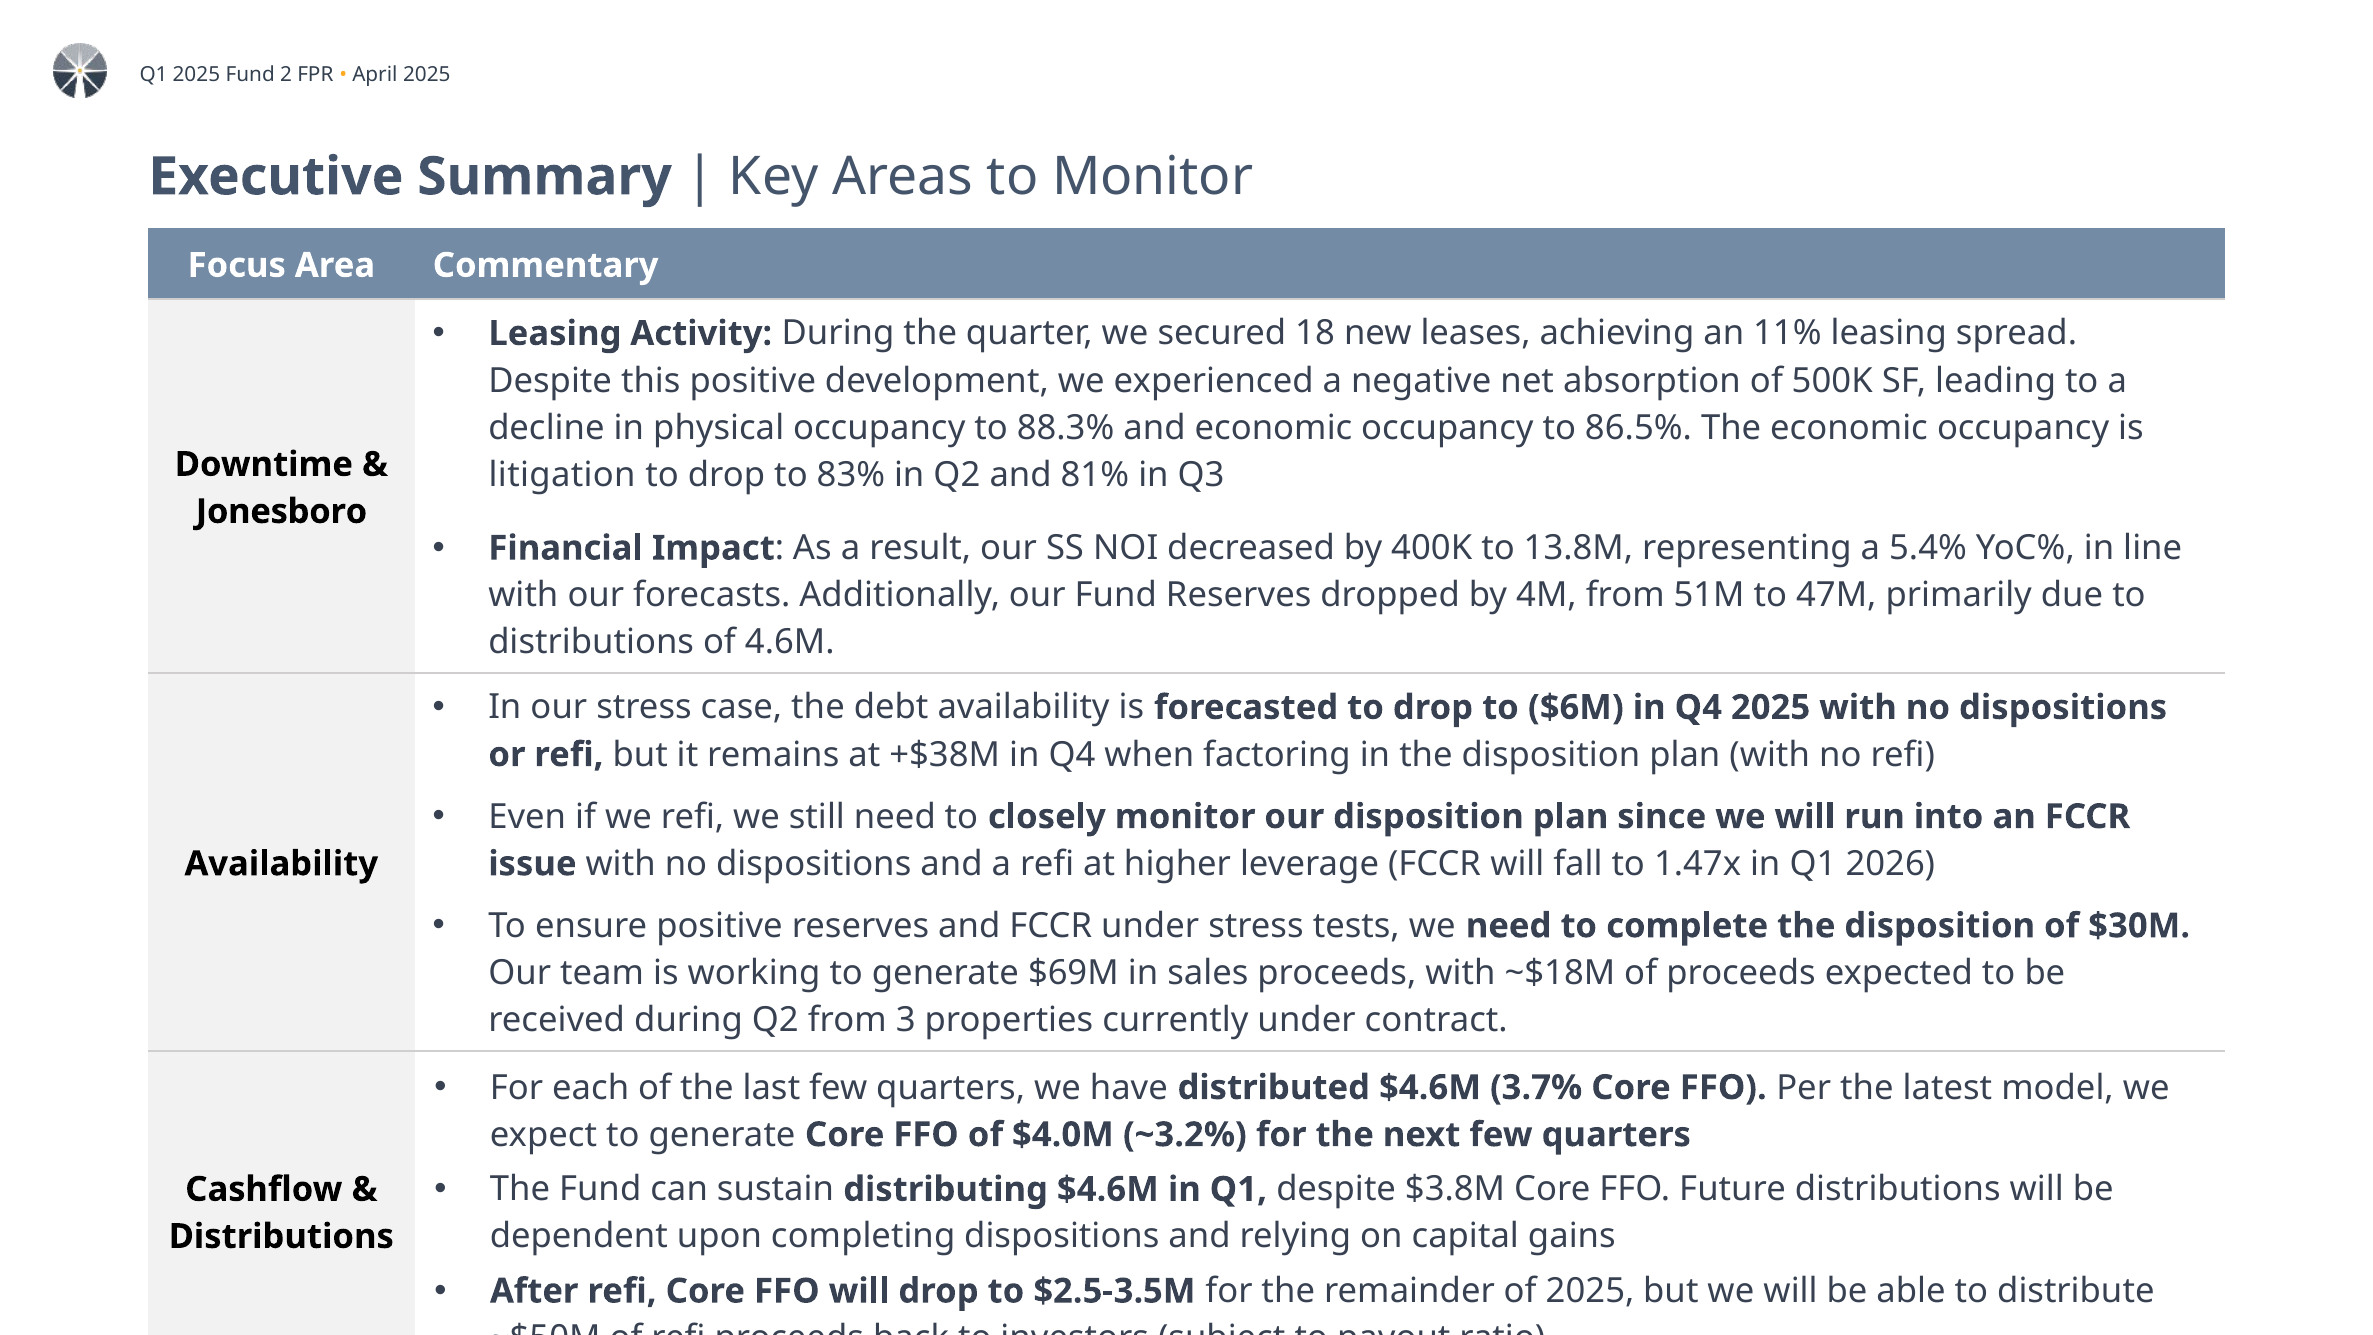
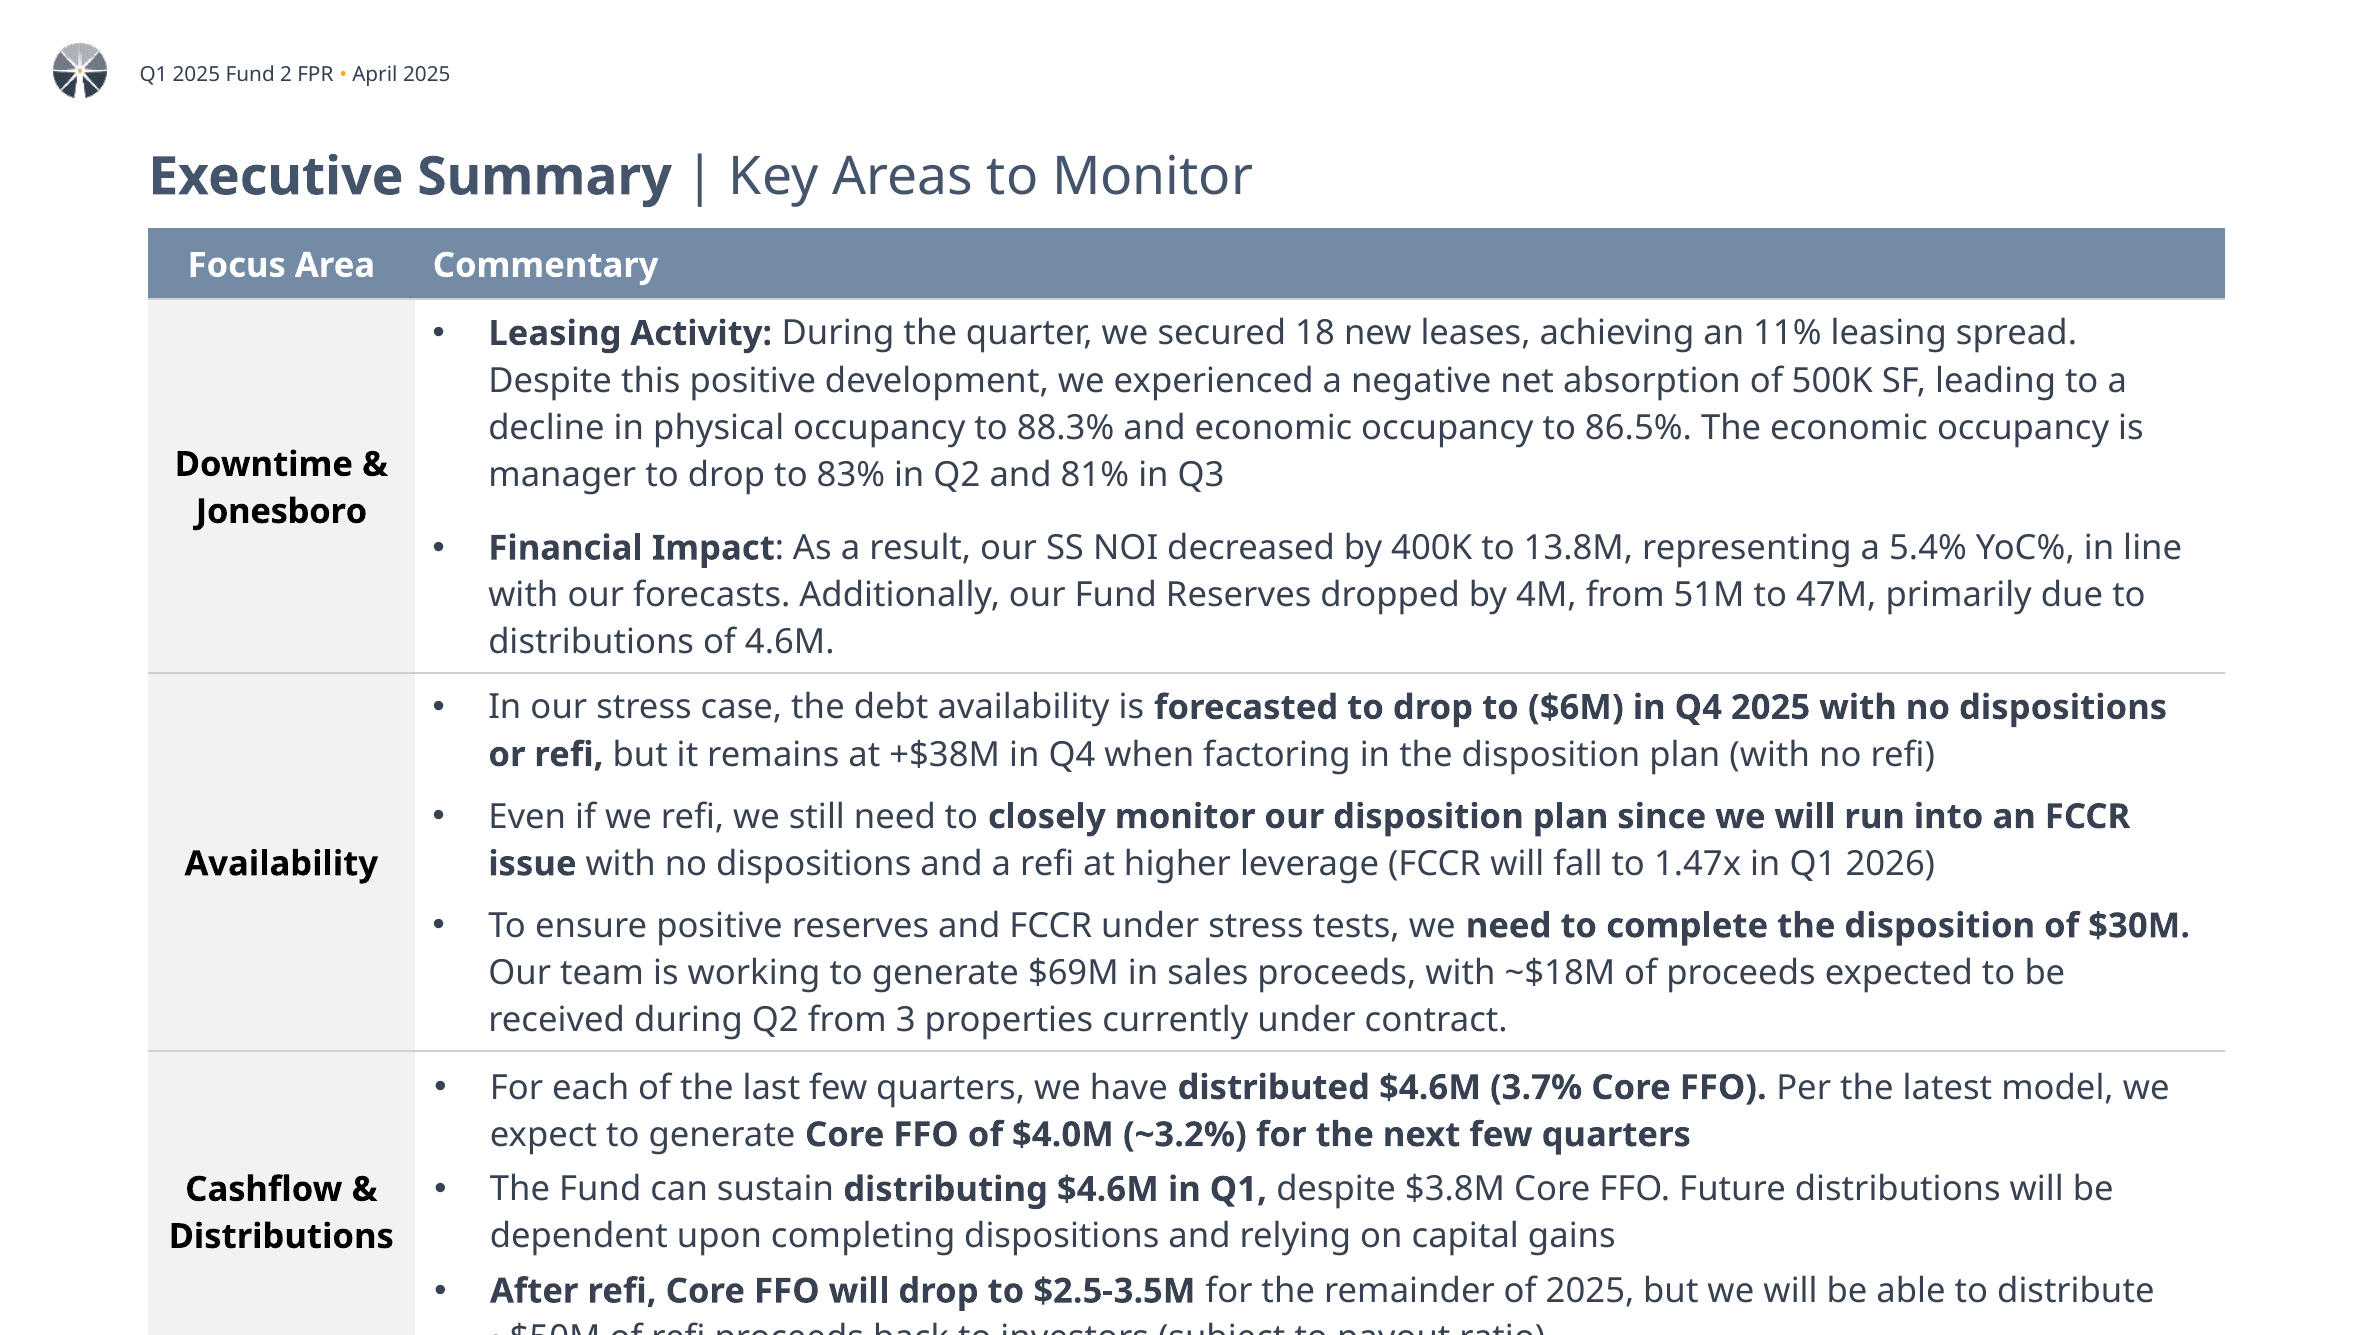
litigation: litigation -> manager
